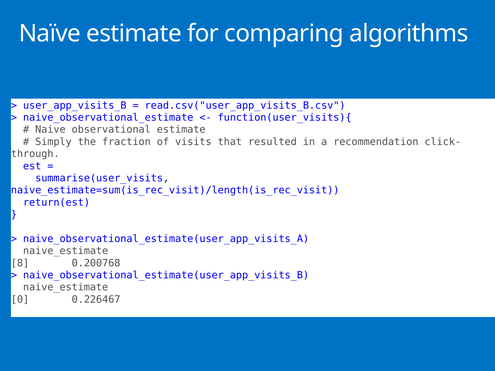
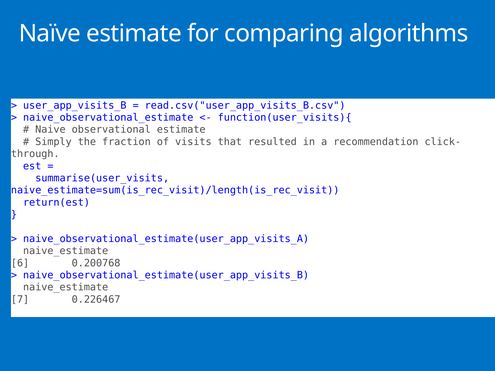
8: 8 -> 6
0: 0 -> 7
